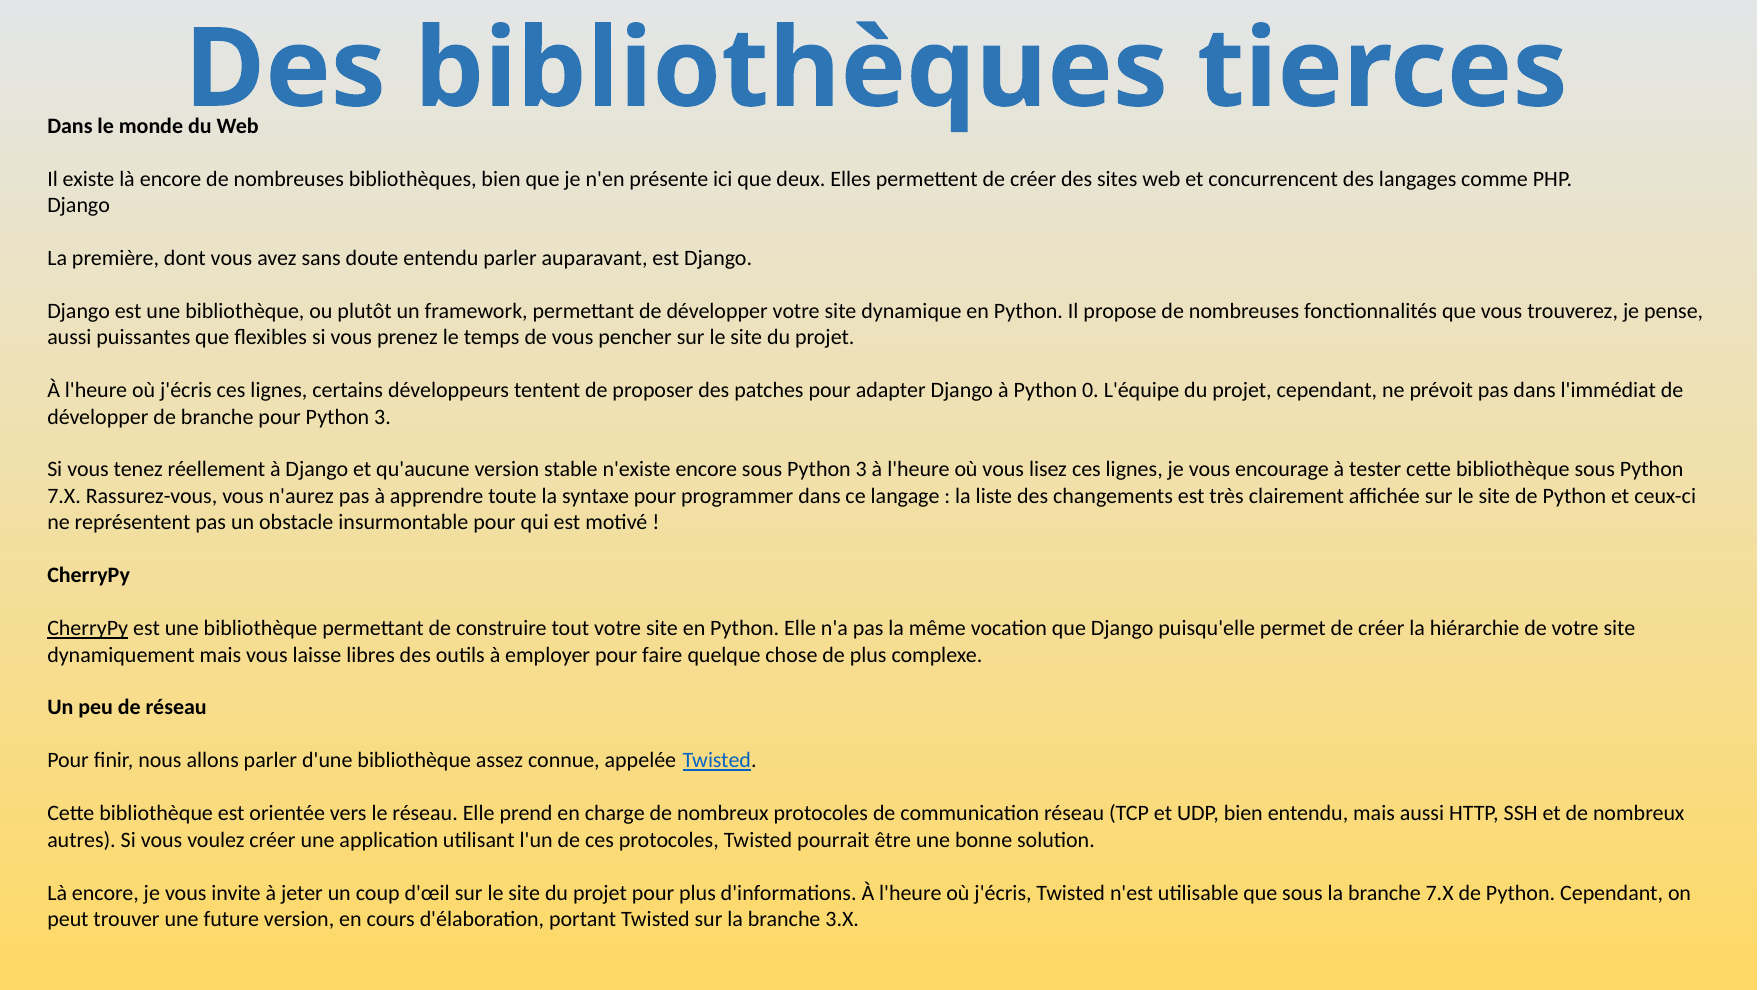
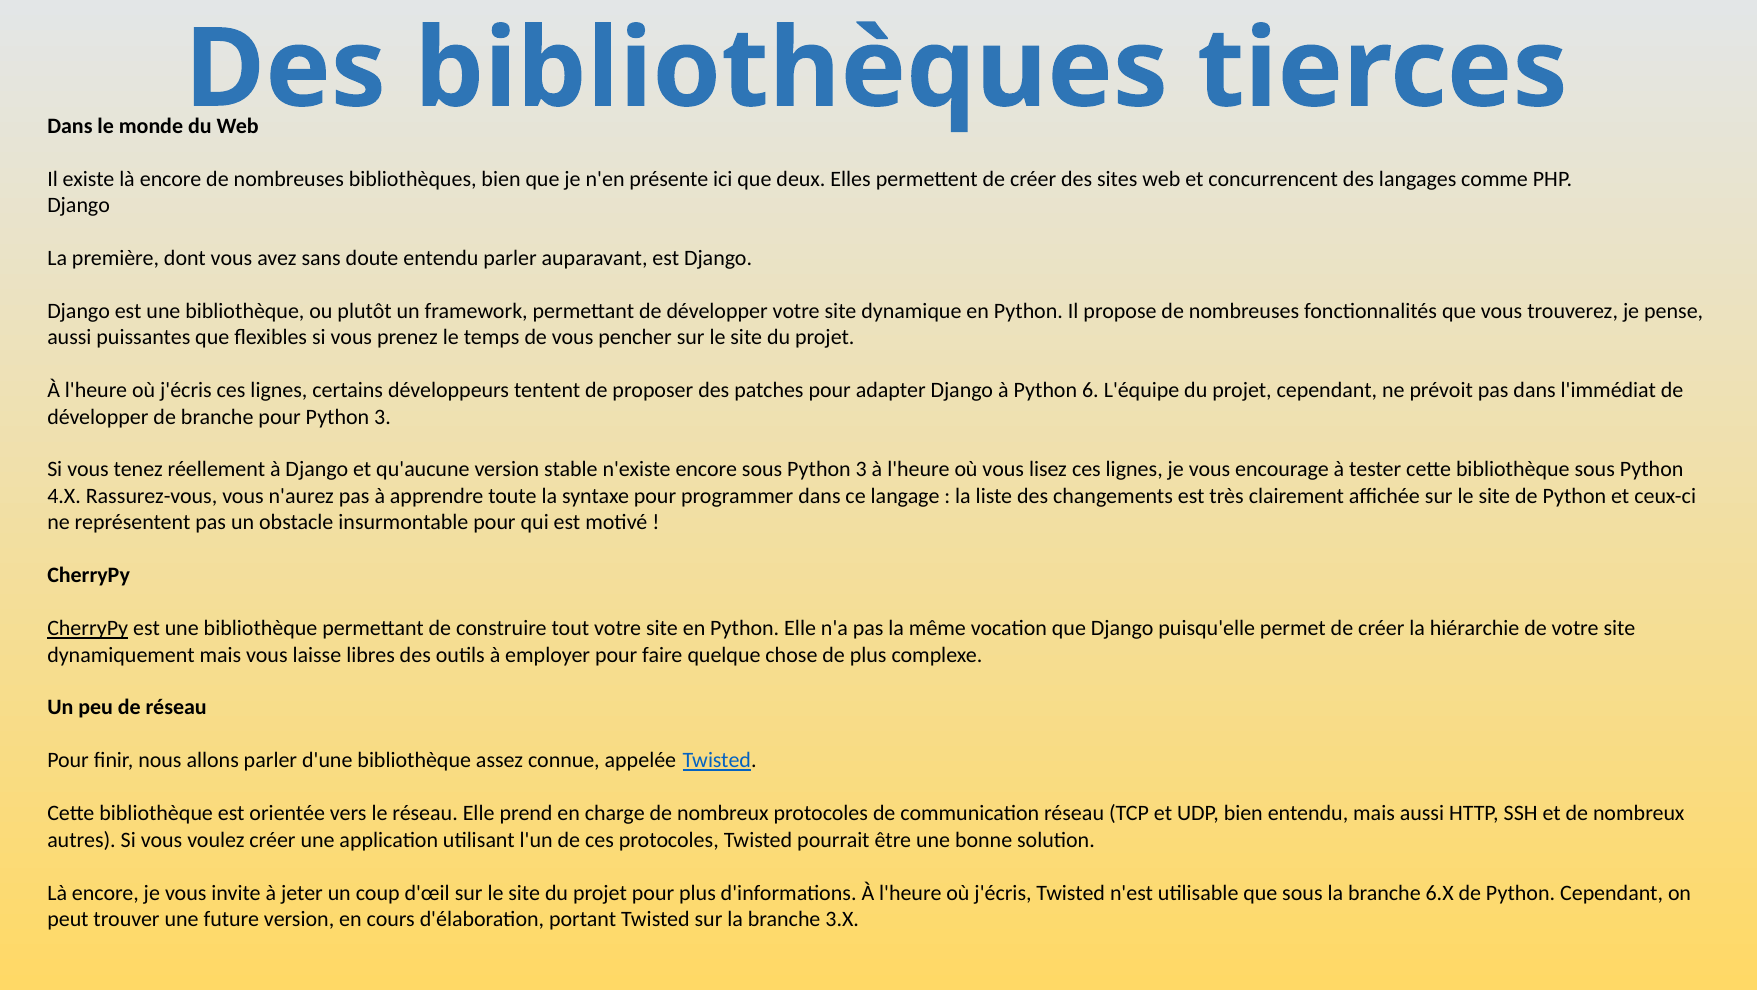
0: 0 -> 6
7.X at (64, 496): 7.X -> 4.X
branche 7.X: 7.X -> 6.X
